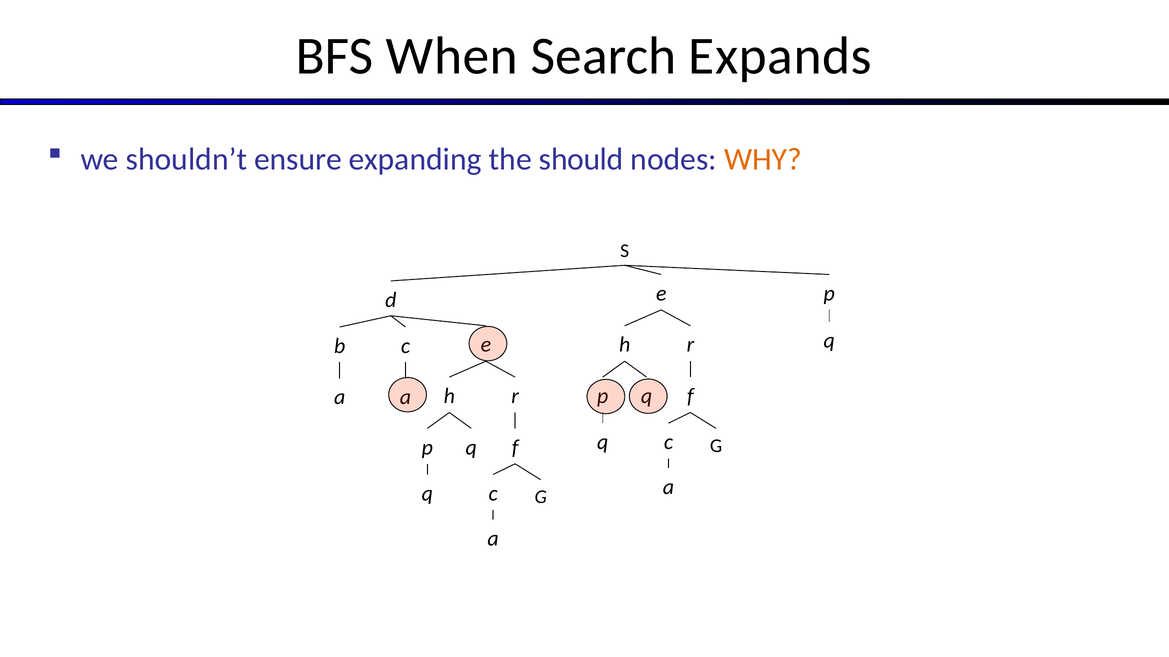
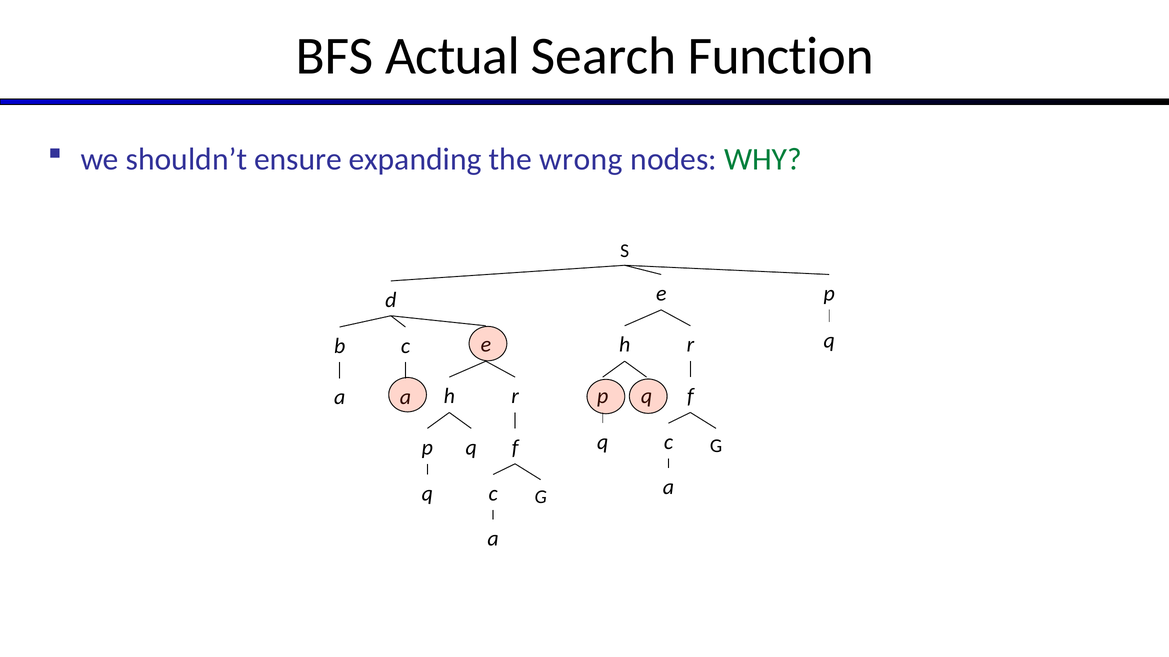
When: When -> Actual
Expands: Expands -> Function
should: should -> wrong
WHY colour: orange -> green
